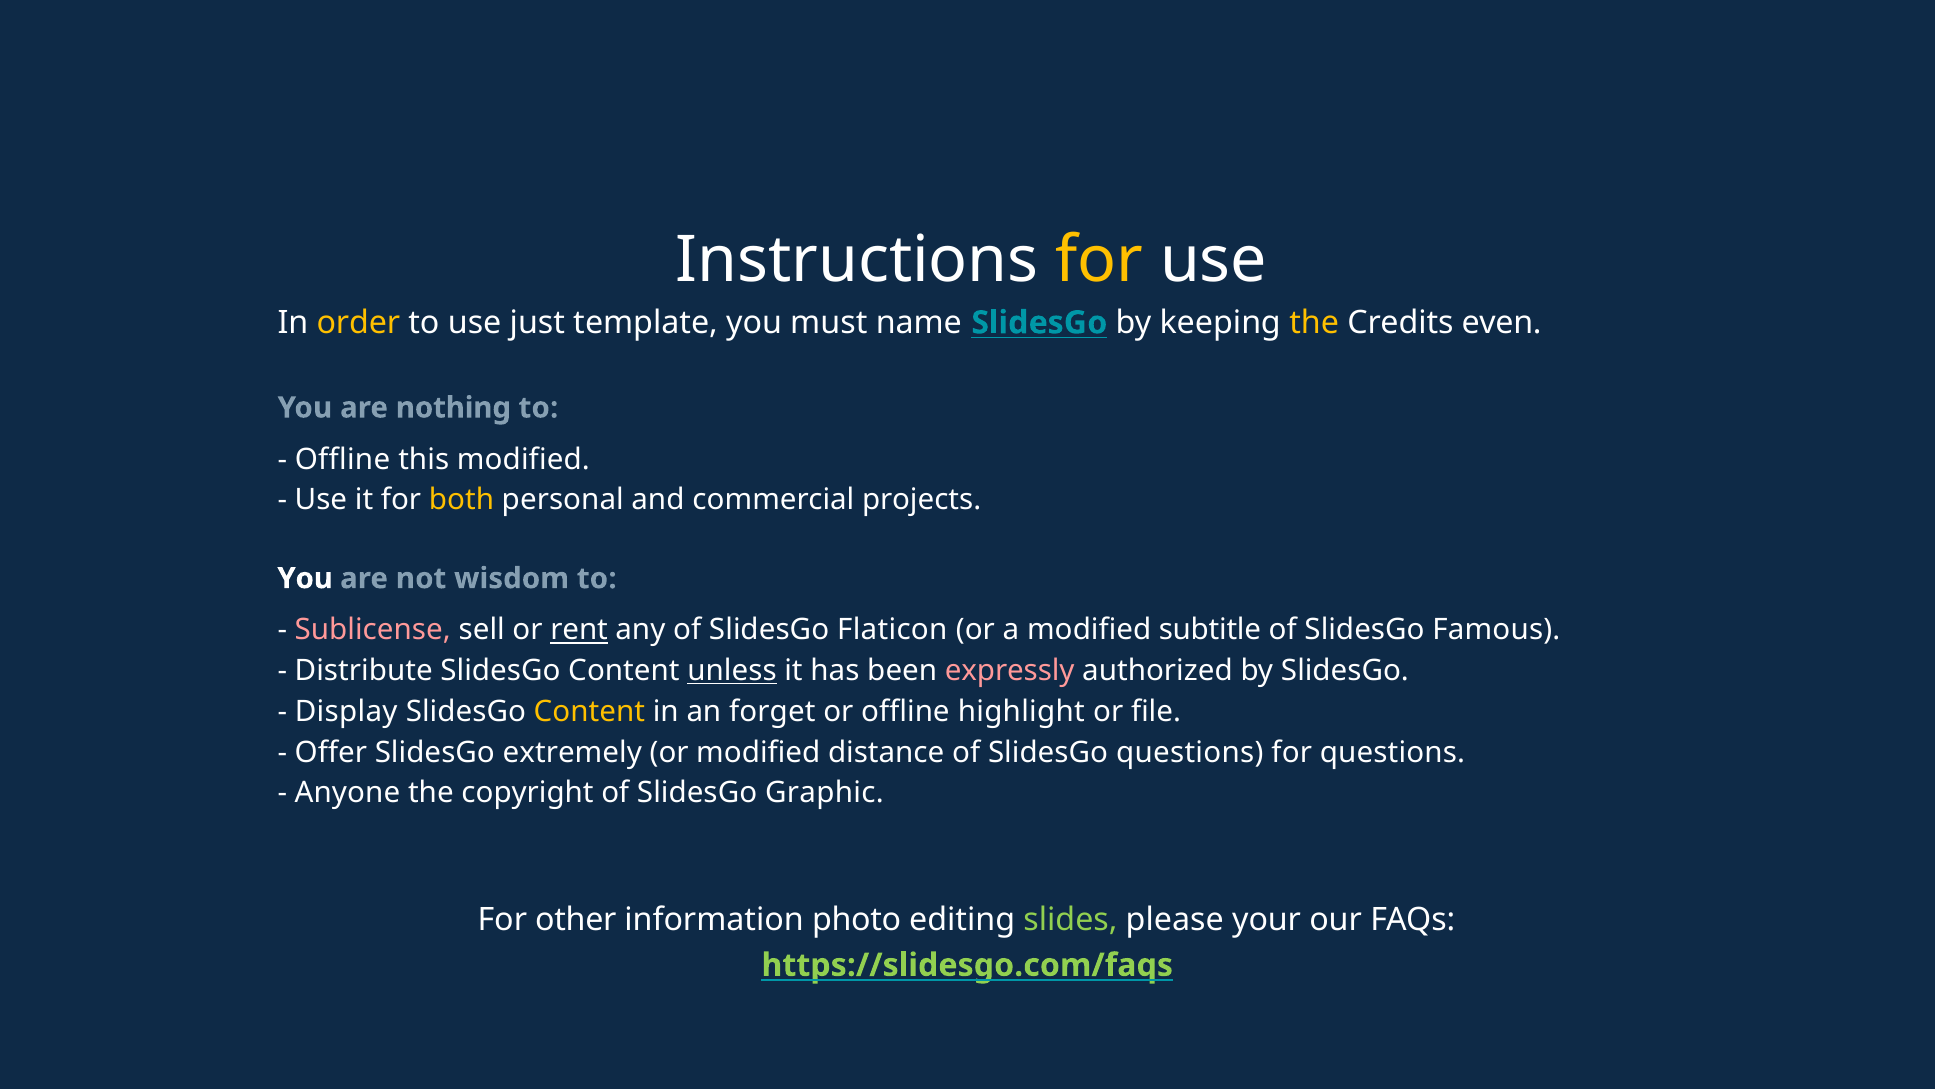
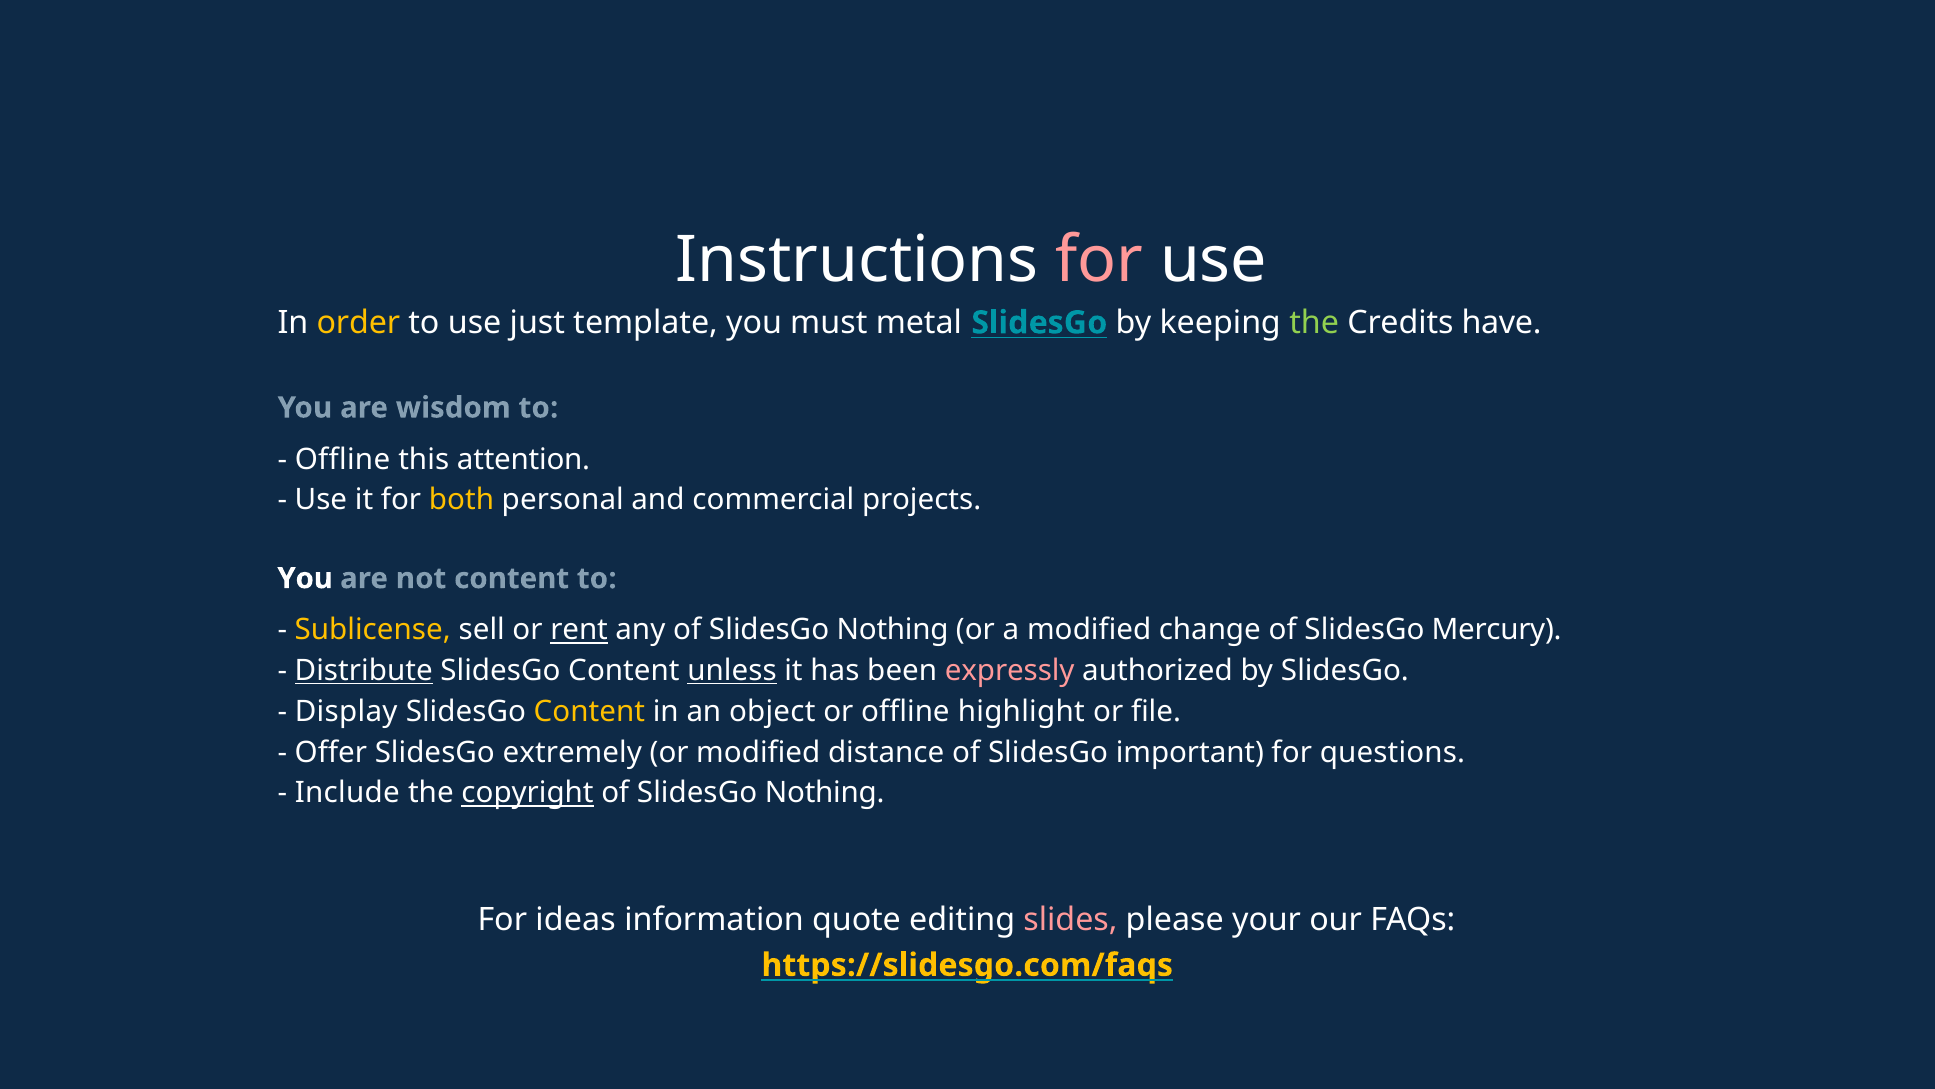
for at (1099, 260) colour: yellow -> pink
name: name -> metal
the at (1314, 323) colour: yellow -> light green
even: even -> have
nothing: nothing -> wisdom
this modified: modified -> attention
not wisdom: wisdom -> content
Sublicense colour: pink -> yellow
any of SlidesGo Flaticon: Flaticon -> Nothing
subtitle: subtitle -> change
Famous: Famous -> Mercury
Distribute underline: none -> present
forget: forget -> object
SlidesGo questions: questions -> important
Anyone: Anyone -> Include
copyright underline: none -> present
Graphic at (824, 793): Graphic -> Nothing
other: other -> ideas
photo: photo -> quote
slides colour: light green -> pink
https://slidesgo.com/faqs colour: light green -> yellow
